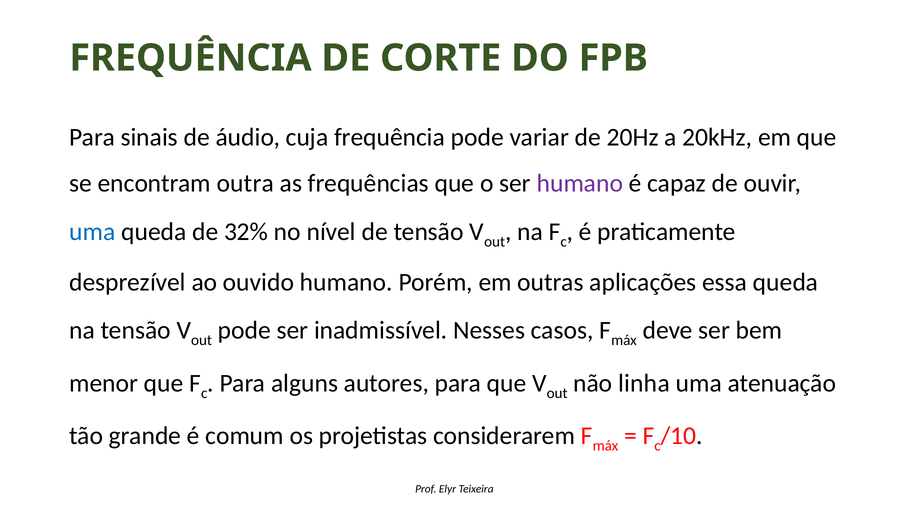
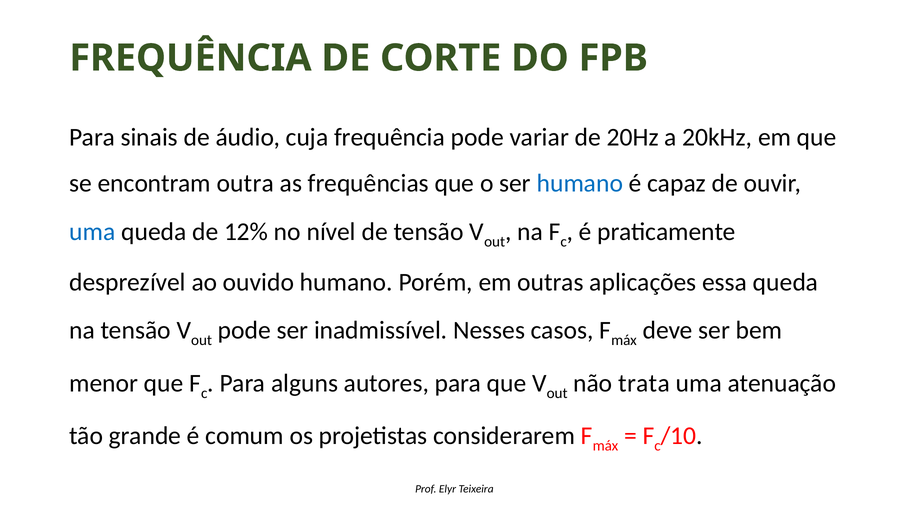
humano at (580, 183) colour: purple -> blue
32%: 32% -> 12%
linha: linha -> trata
